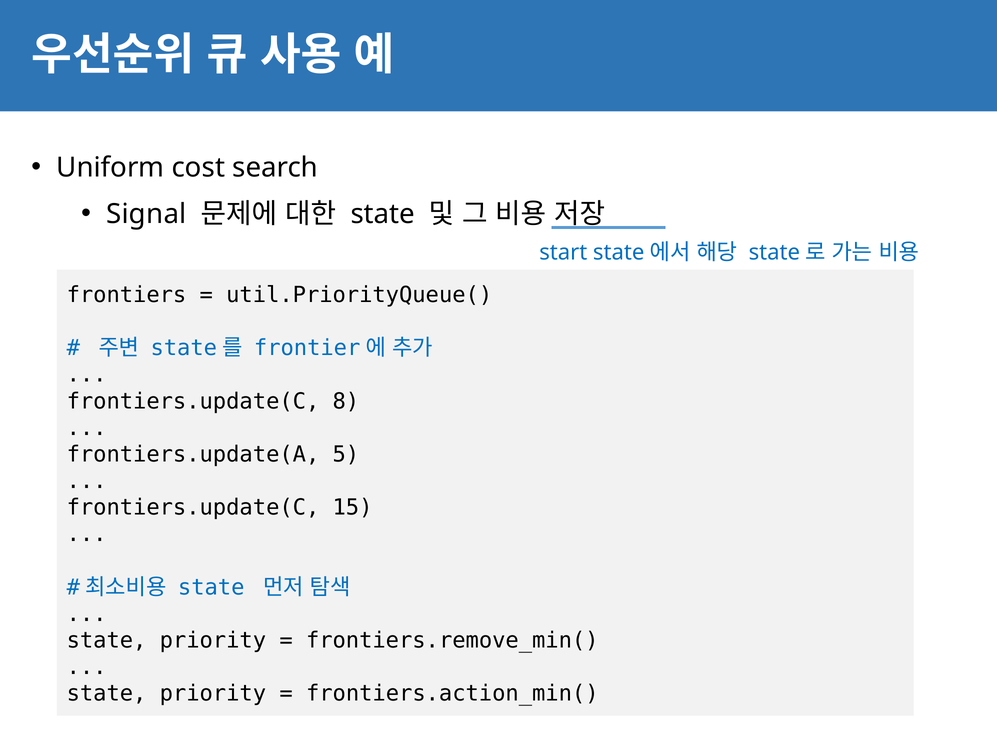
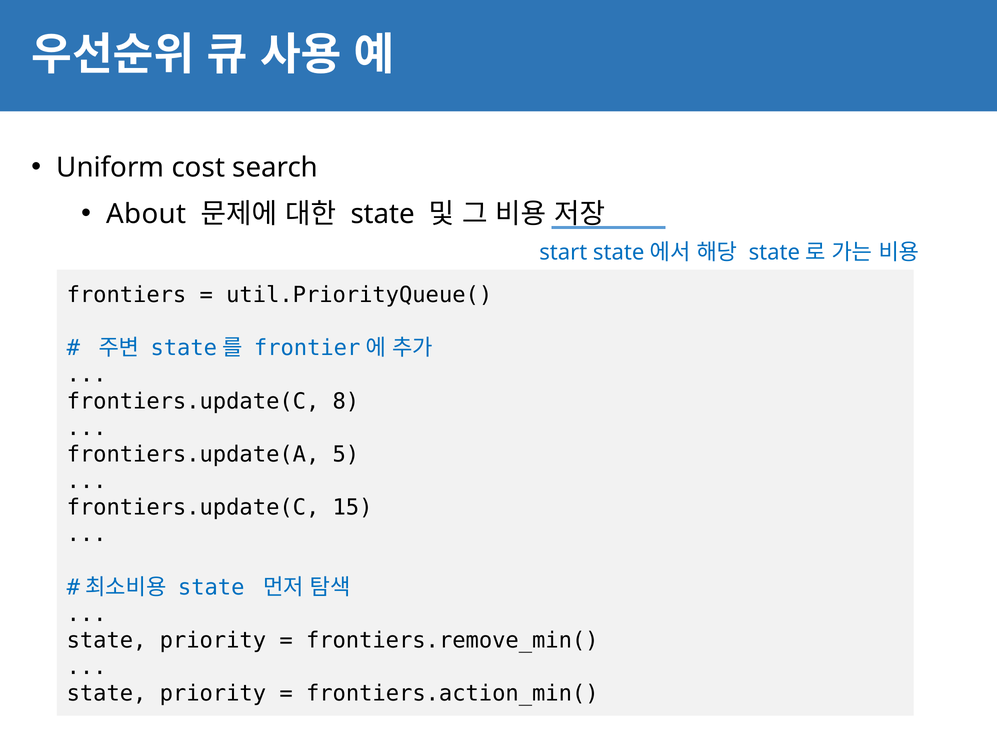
Signal: Signal -> About
